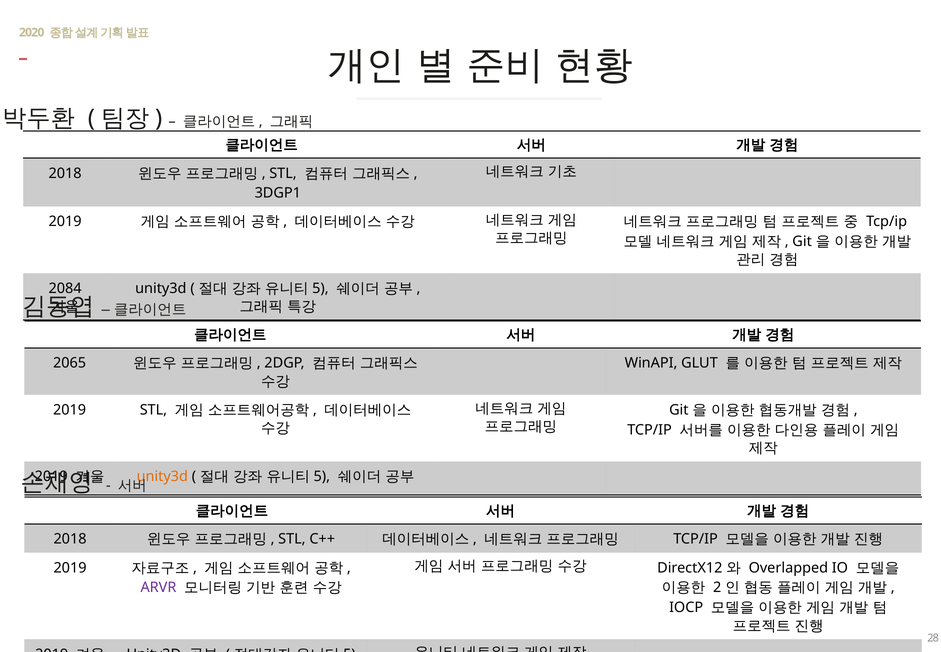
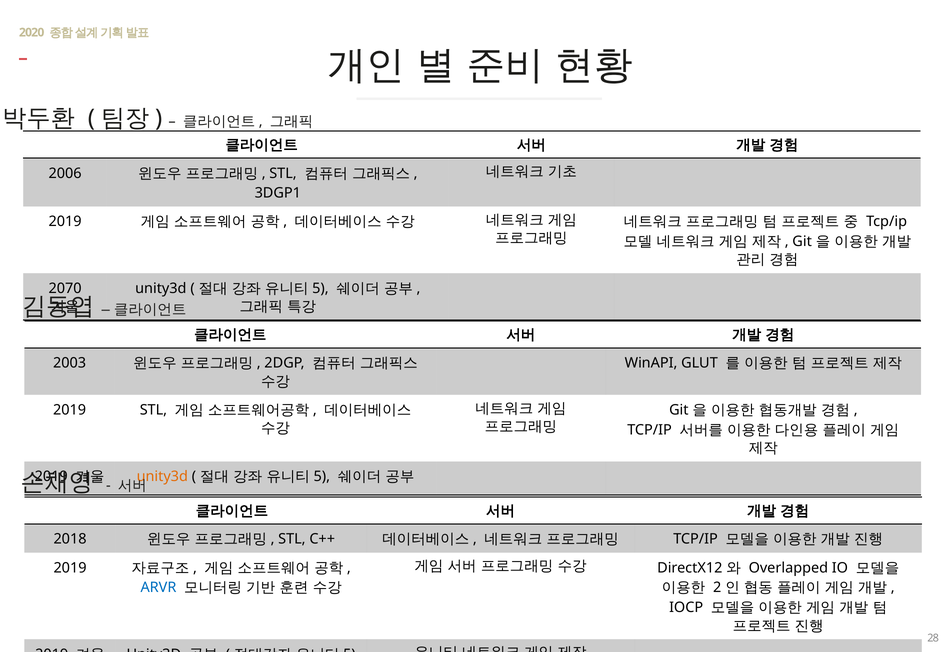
2018 at (65, 173): 2018 -> 2006
2084: 2084 -> 2070
2065: 2065 -> 2003
ARVR colour: purple -> blue
